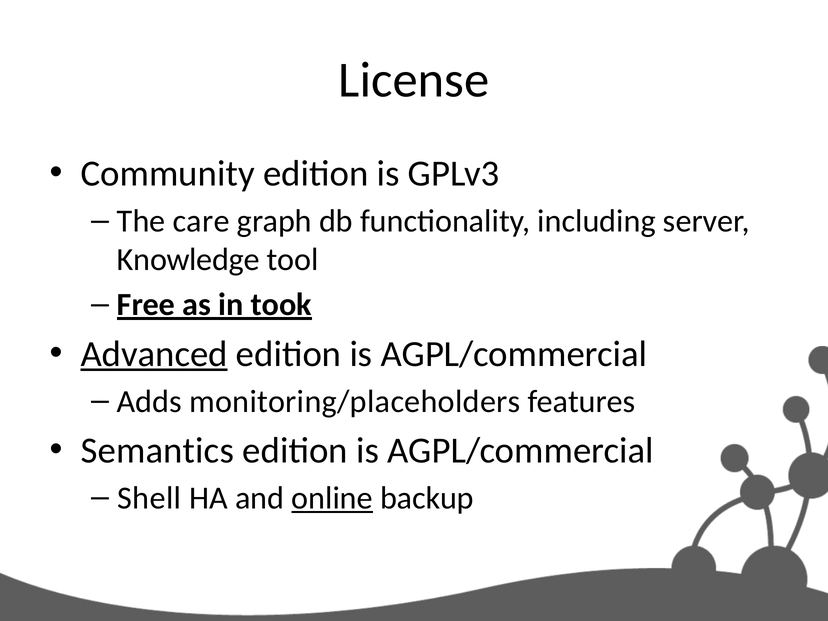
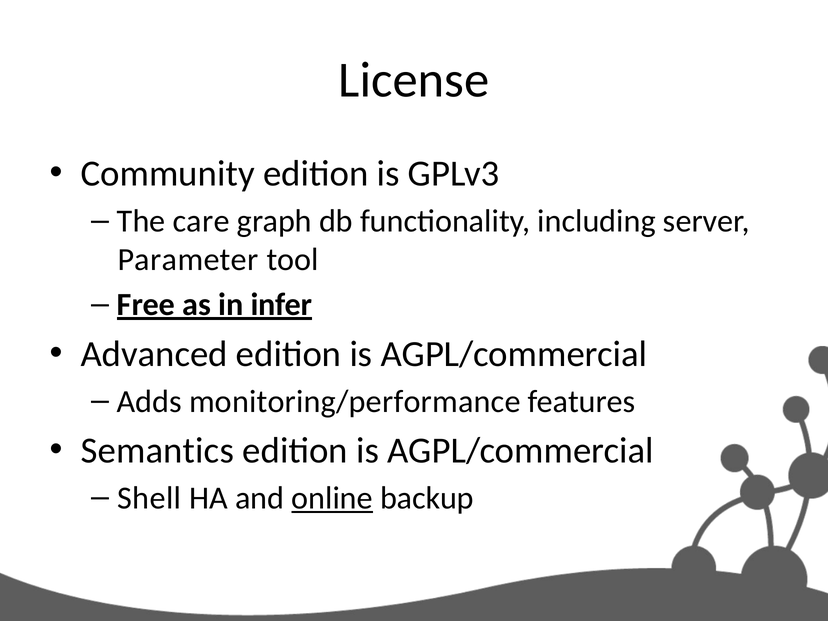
Knowledge: Knowledge -> Parameter
took: took -> infer
Advanced underline: present -> none
monitoring/placeholders: monitoring/placeholders -> monitoring/performance
